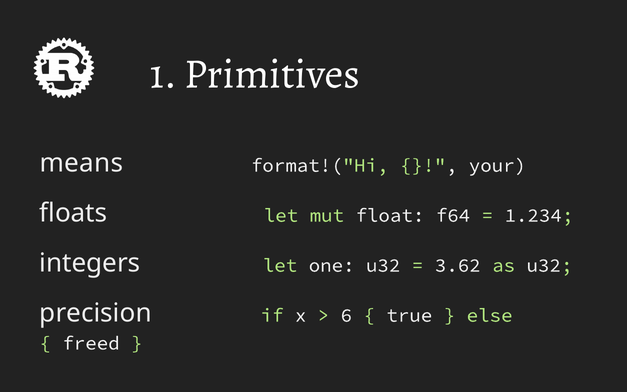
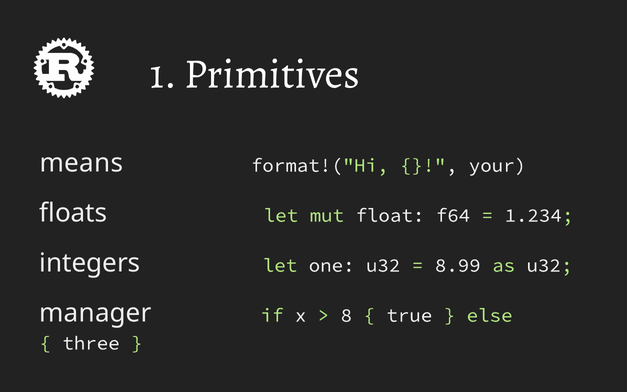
3.62: 3.62 -> 8.99
precision: precision -> manager
6: 6 -> 8
freed: freed -> three
